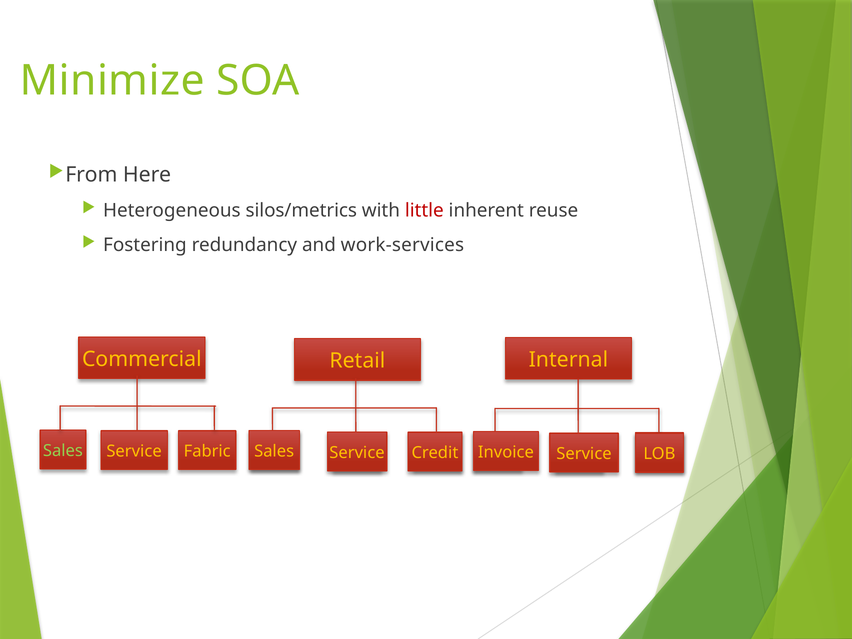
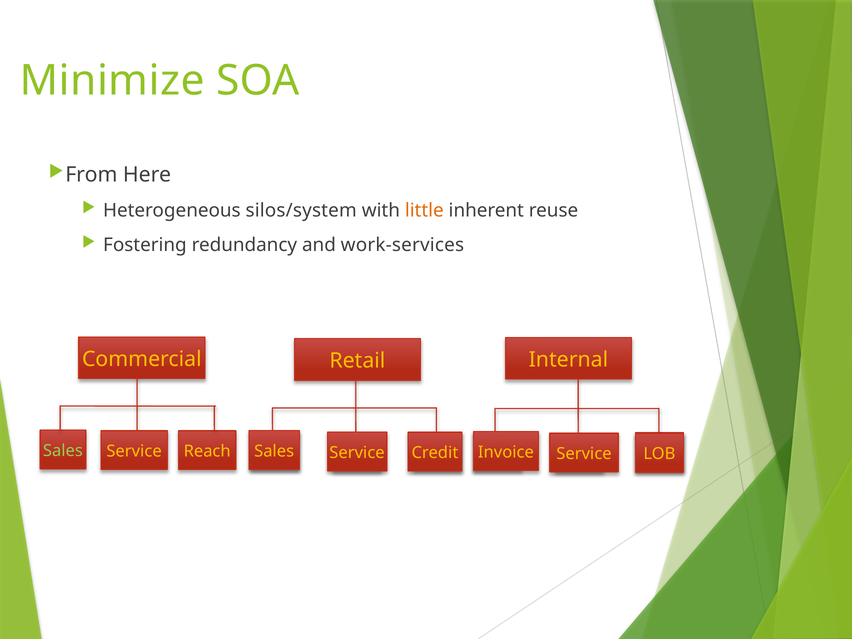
silos/metrics: silos/metrics -> silos/system
little colour: red -> orange
Fabric: Fabric -> Reach
